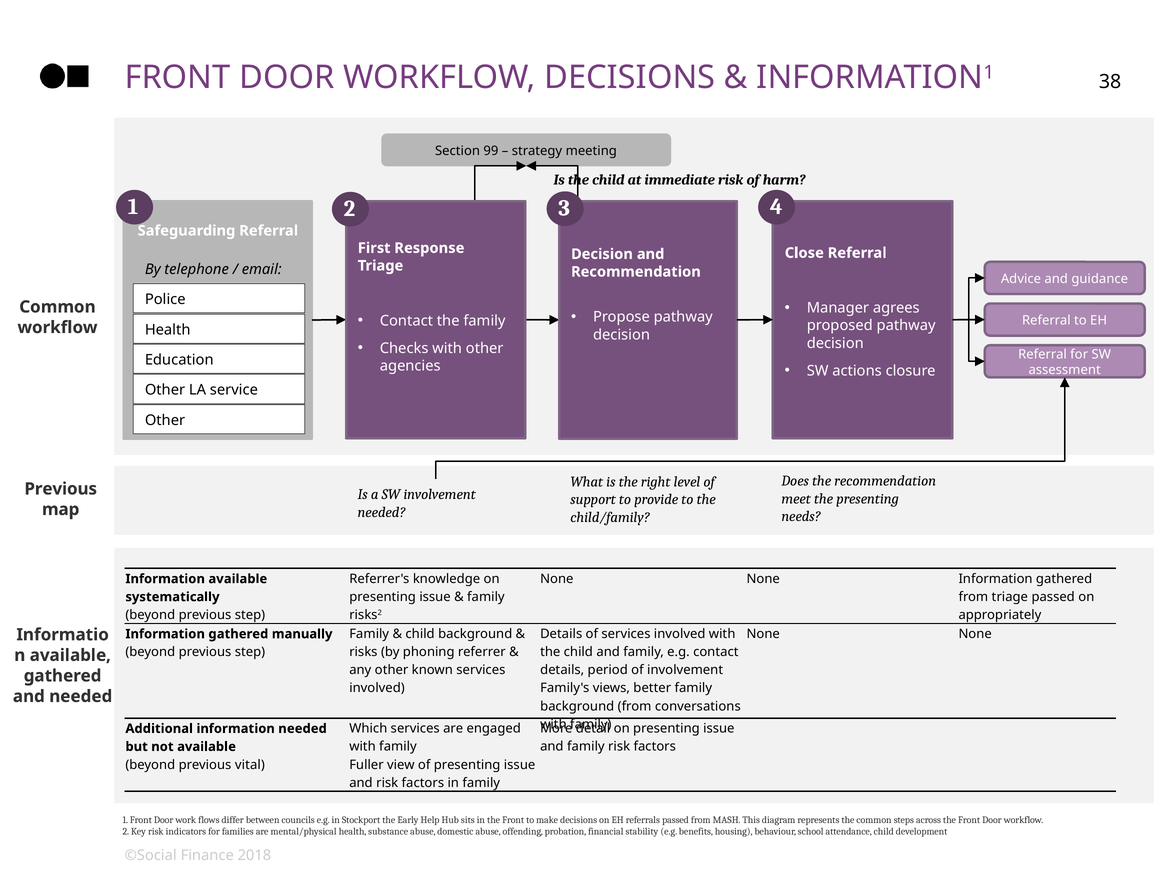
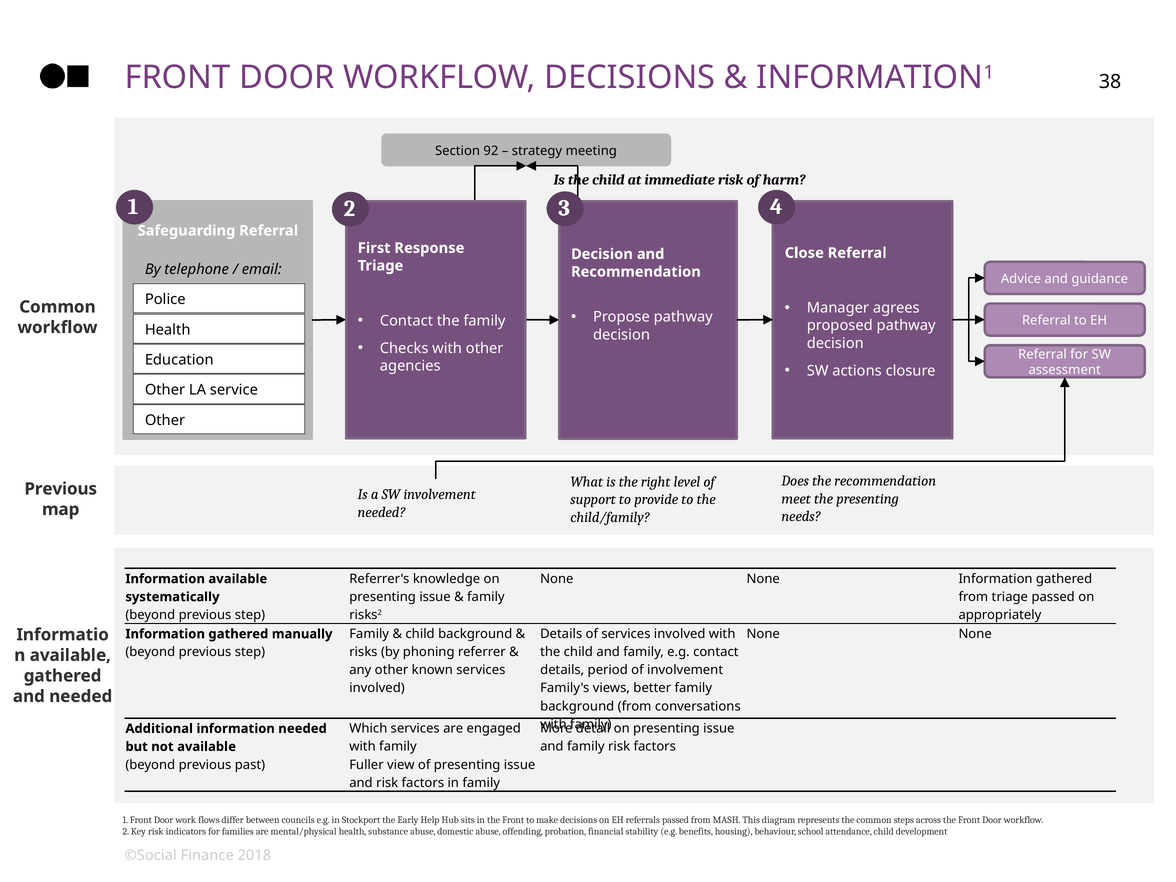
99: 99 -> 92
vital: vital -> past
